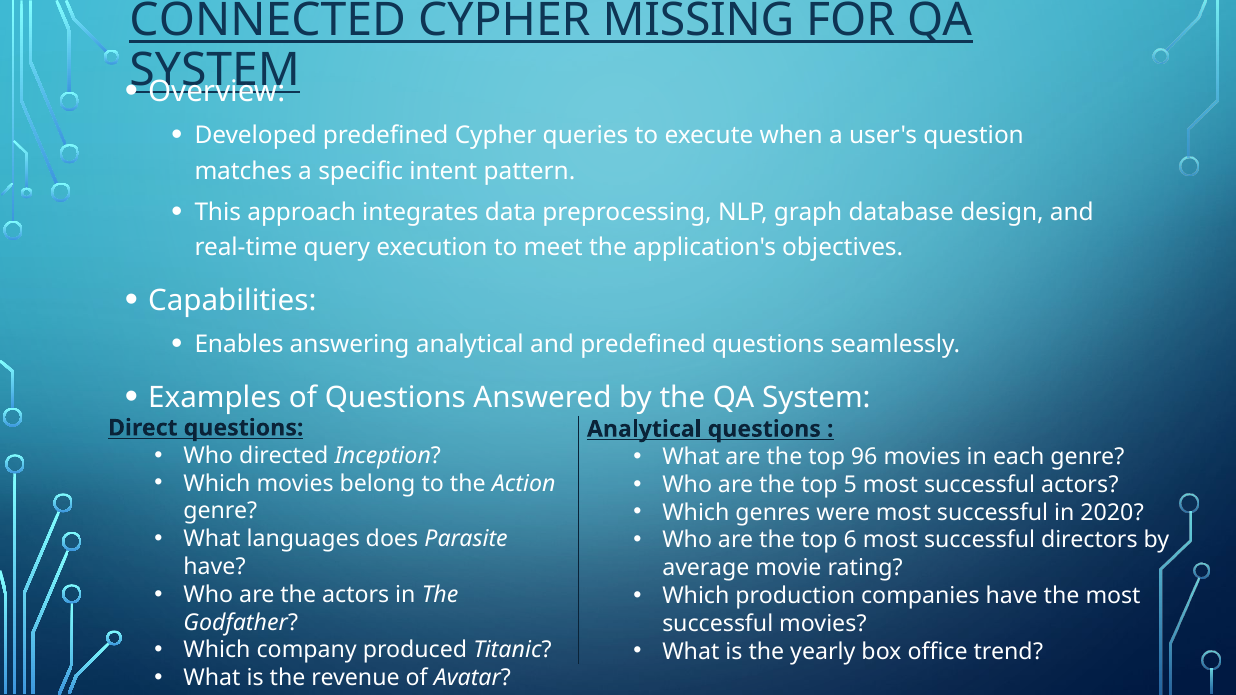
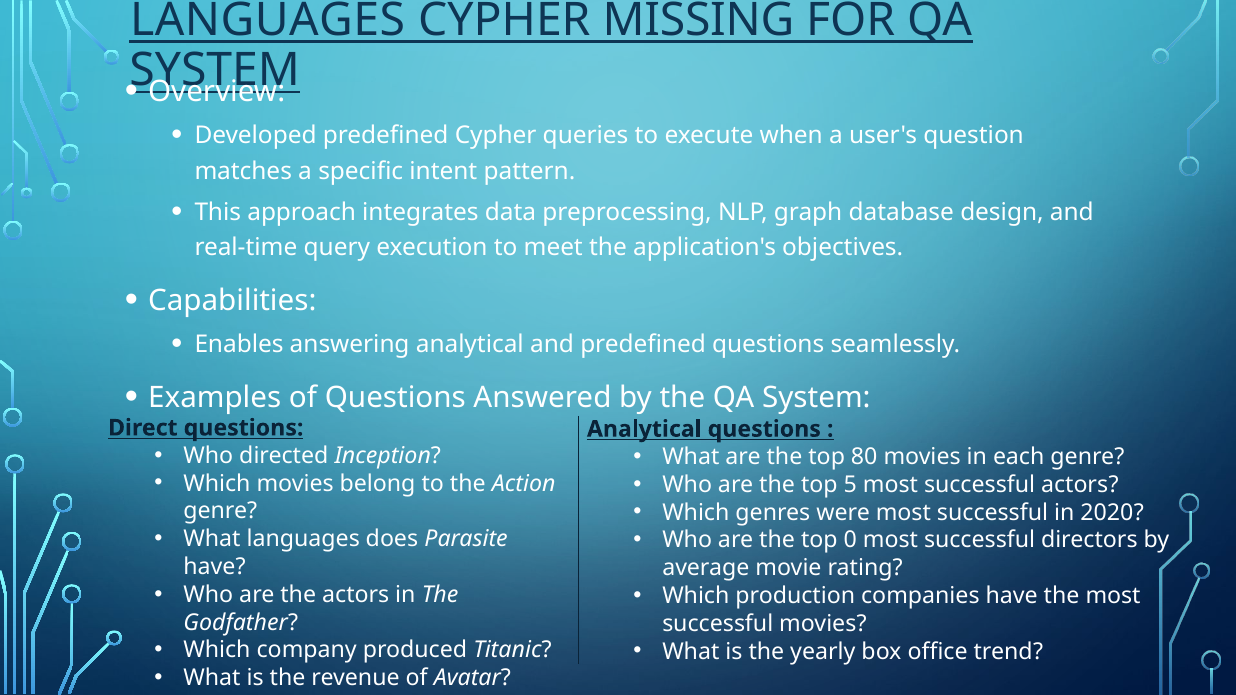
CONNECTED at (268, 21): CONNECTED -> LANGUAGES
96: 96 -> 80
6: 6 -> 0
